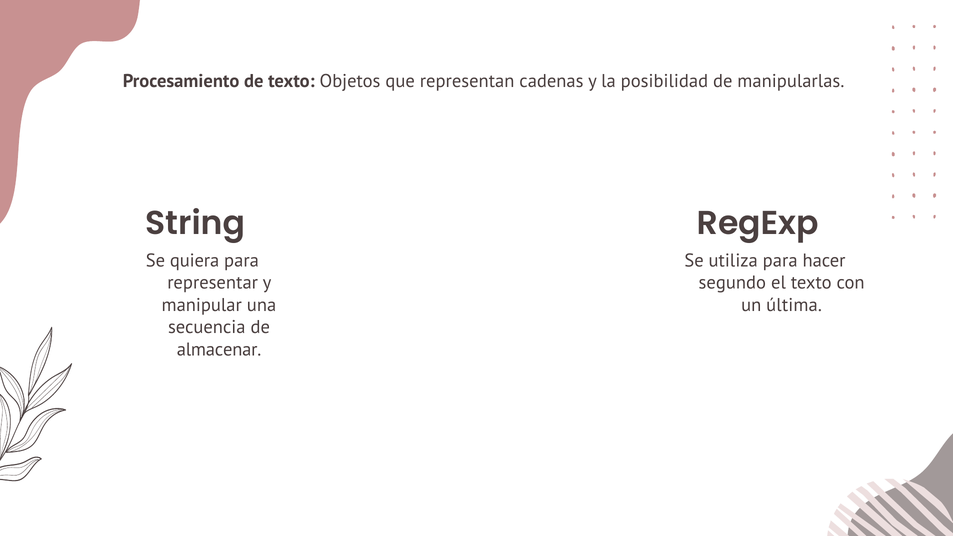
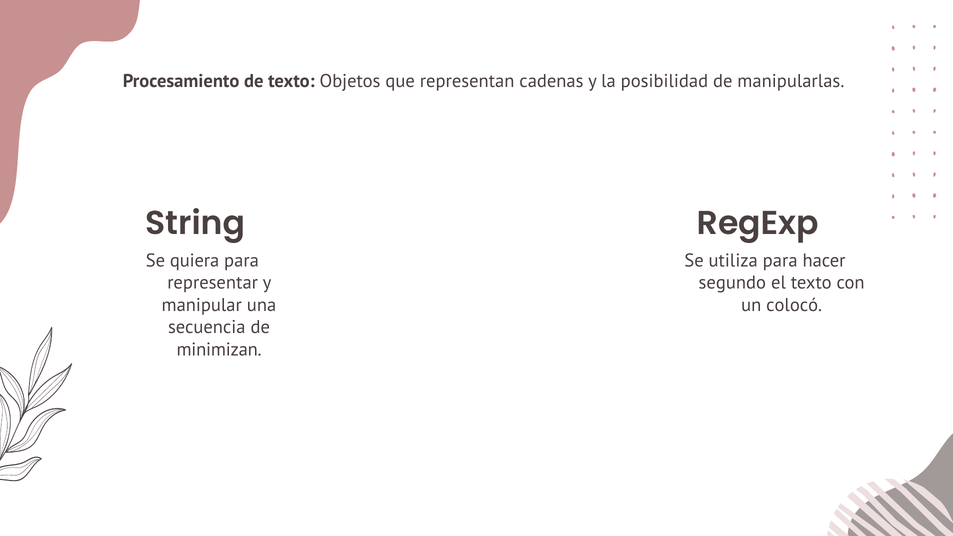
última: última -> colocó
almacenar: almacenar -> minimizan
